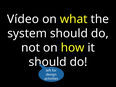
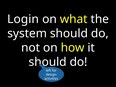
Vídeo: Vídeo -> Login
